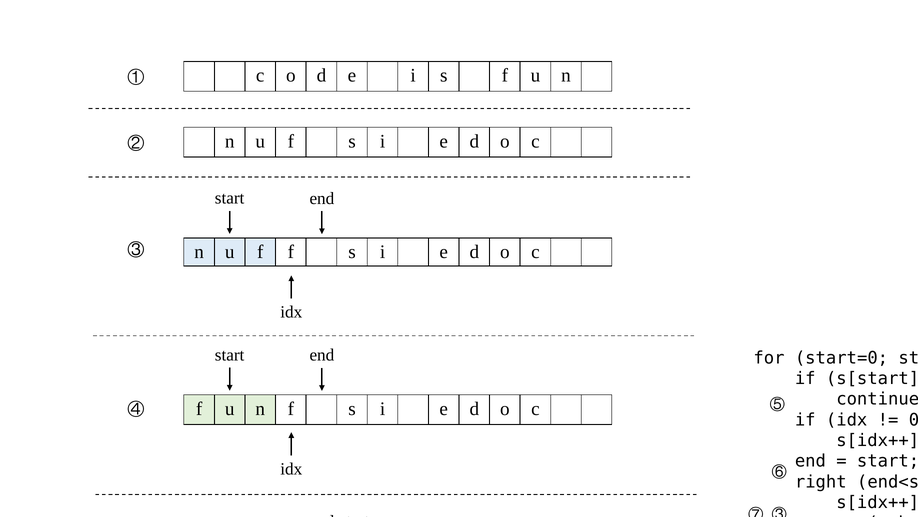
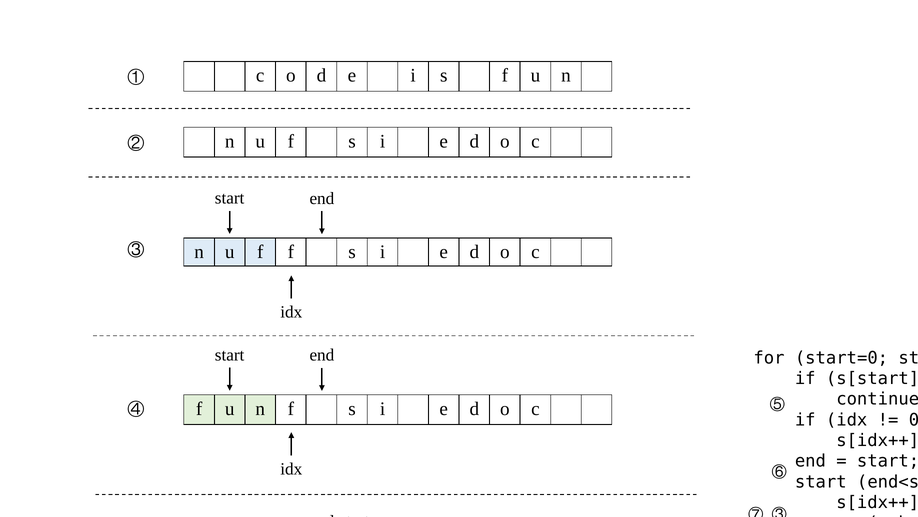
right at (821, 481): right -> start
